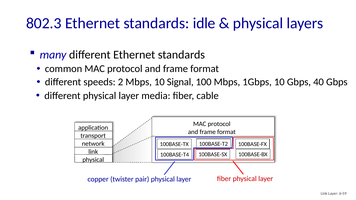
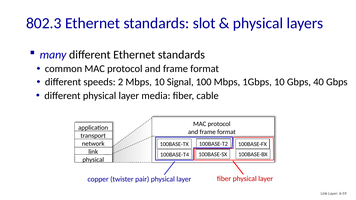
idle: idle -> slot
